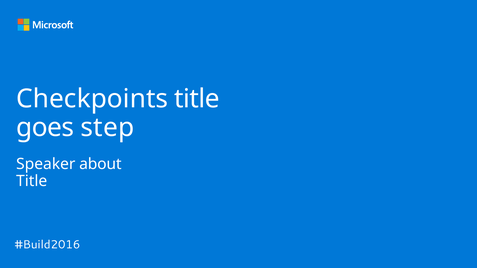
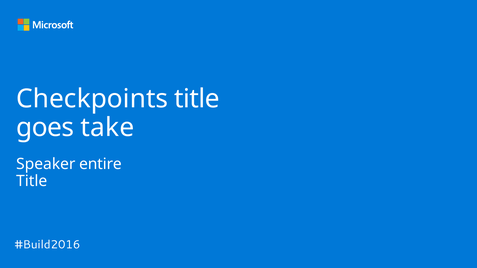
step: step -> take
about: about -> entire
